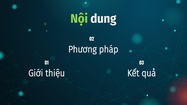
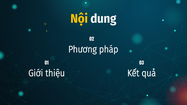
Nội colour: light green -> yellow
